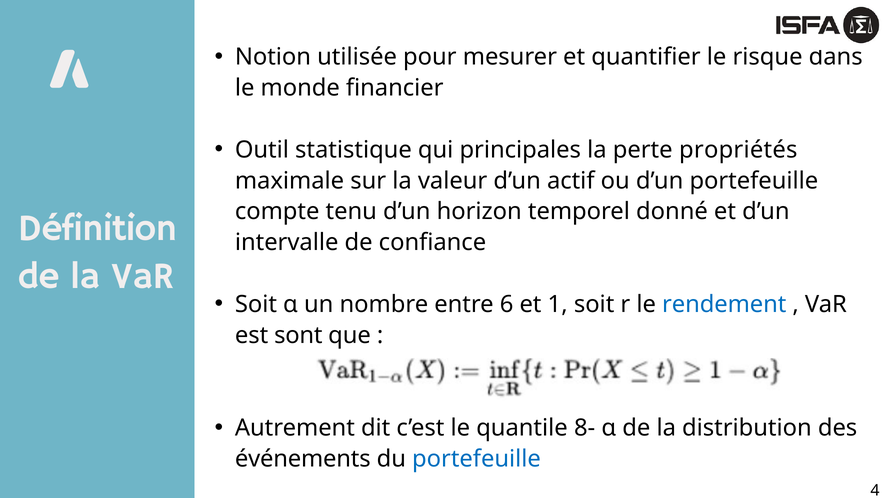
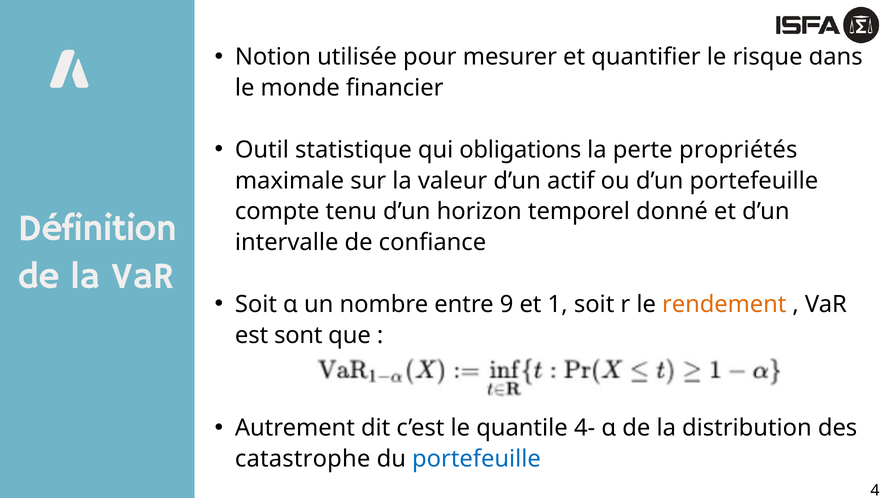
principales: principales -> obligations
6: 6 -> 9
rendement colour: blue -> orange
8-: 8- -> 4-
événements: événements -> catastrophe
